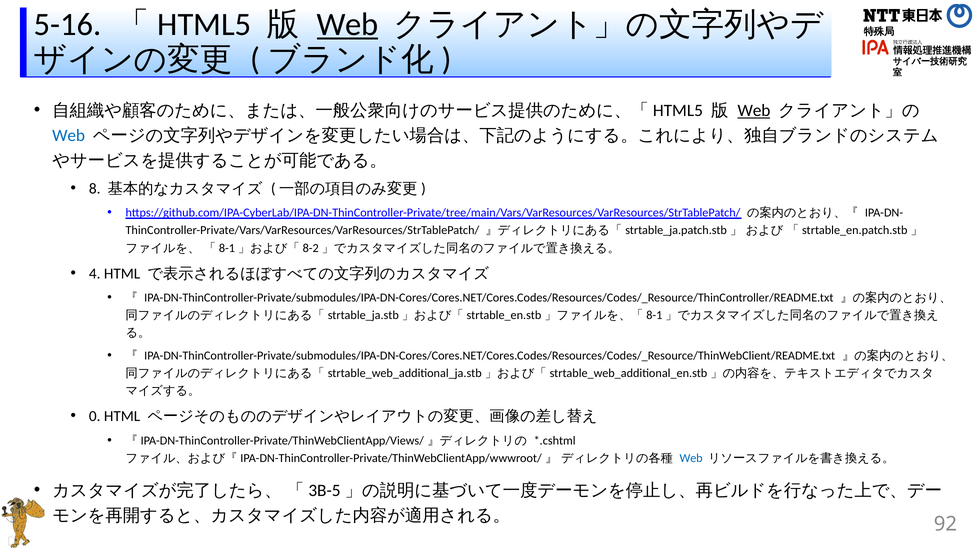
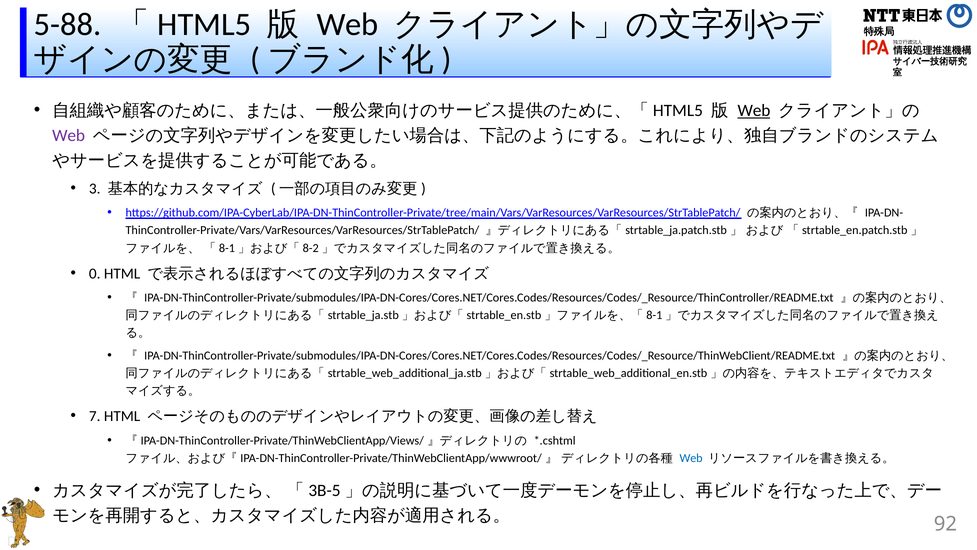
5-16: 5-16 -> 5-88
Web at (348, 24) underline: present -> none
Web at (69, 135) colour: blue -> purple
8: 8 -> 3
4: 4 -> 0
0: 0 -> 7
